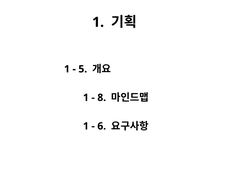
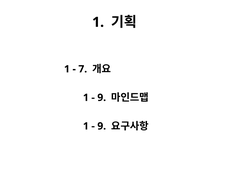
5: 5 -> 7
8 at (102, 97): 8 -> 9
6 at (102, 126): 6 -> 9
